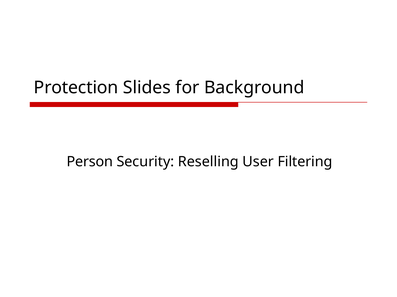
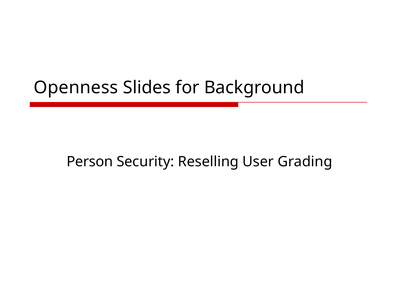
Protection: Protection -> Openness
Filtering: Filtering -> Grading
